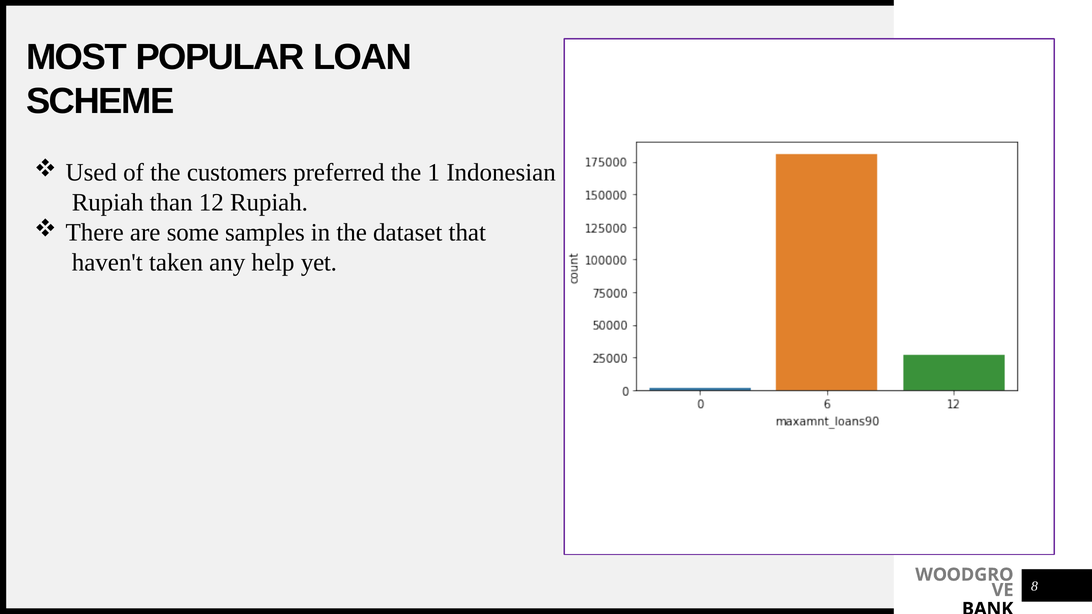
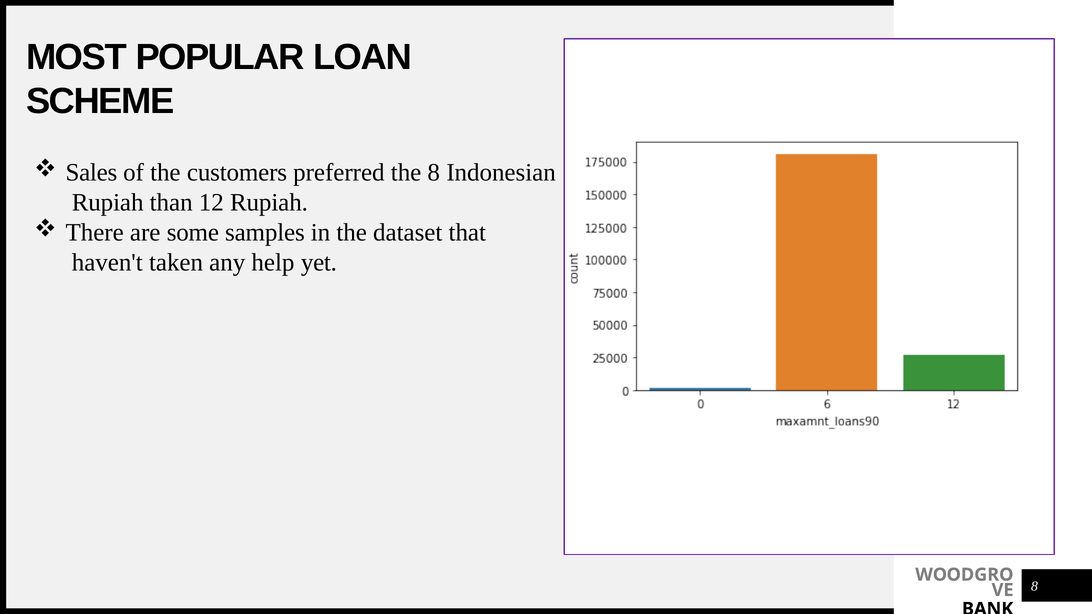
Used: Used -> Sales
the 1: 1 -> 8
